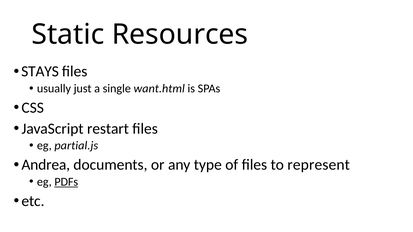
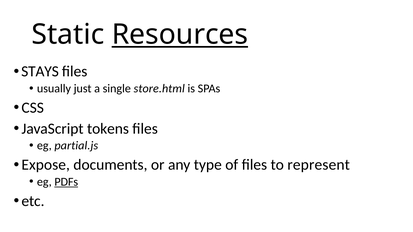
Resources underline: none -> present
want.html: want.html -> store.html
restart: restart -> tokens
Andrea: Andrea -> Expose
